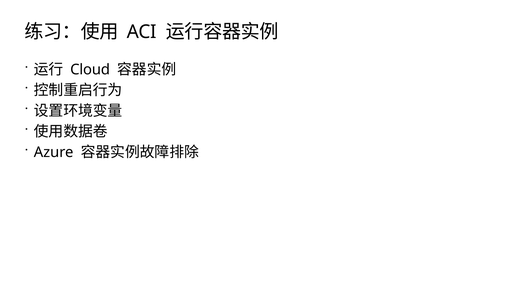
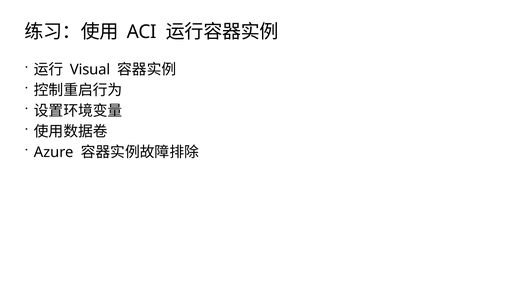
Cloud: Cloud -> Visual
